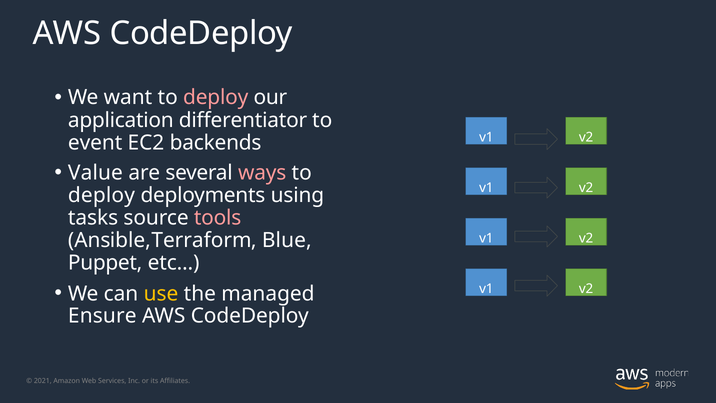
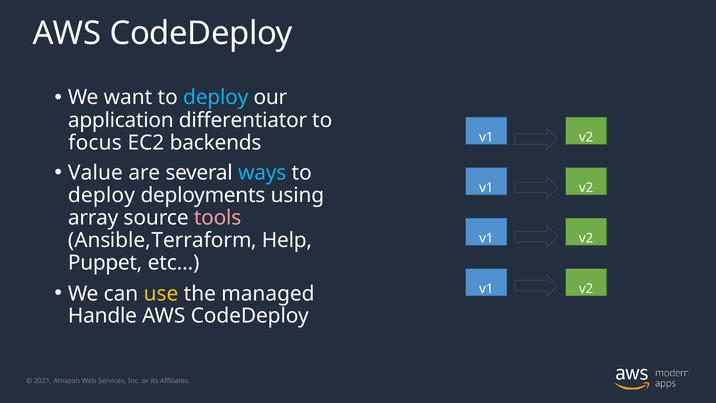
deploy at (216, 97) colour: pink -> light blue
event: event -> focus
ways colour: pink -> light blue
tasks: tasks -> array
Blue: Blue -> Help
Ensure: Ensure -> Handle
